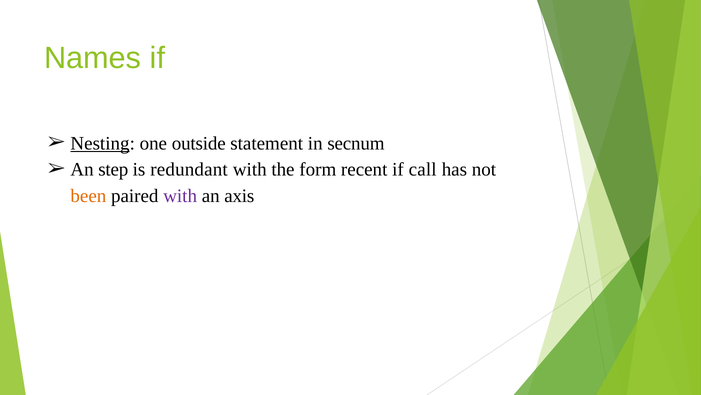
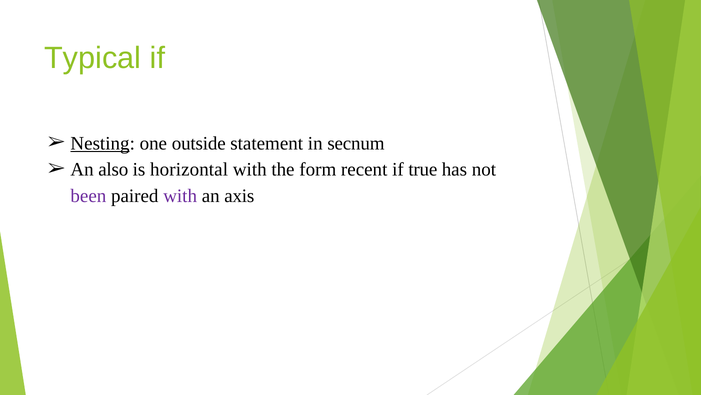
Names: Names -> Typical
step: step -> also
redundant: redundant -> horizontal
call: call -> true
been colour: orange -> purple
